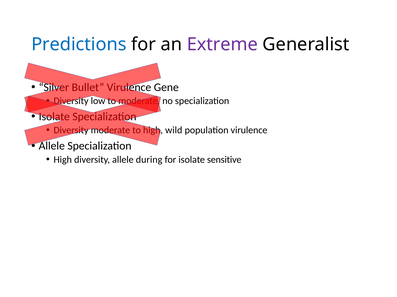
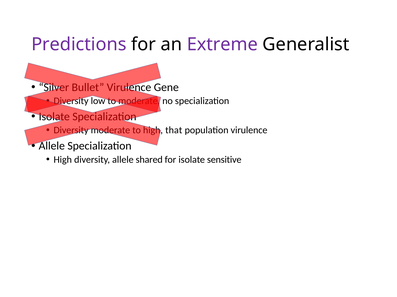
Predictions colour: blue -> purple
wild: wild -> that
during: during -> shared
